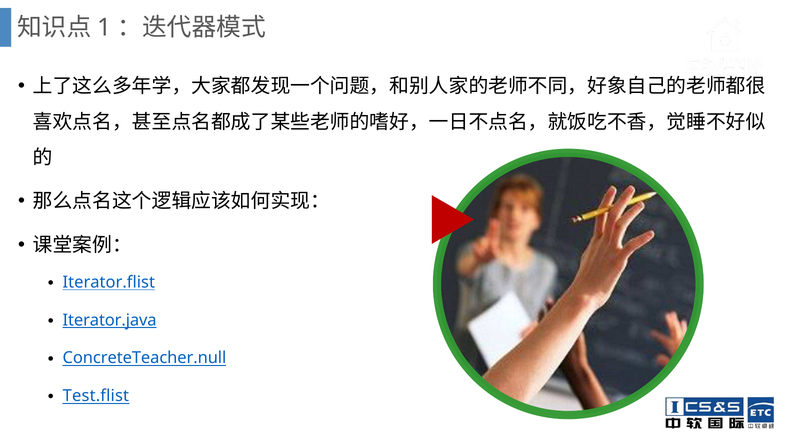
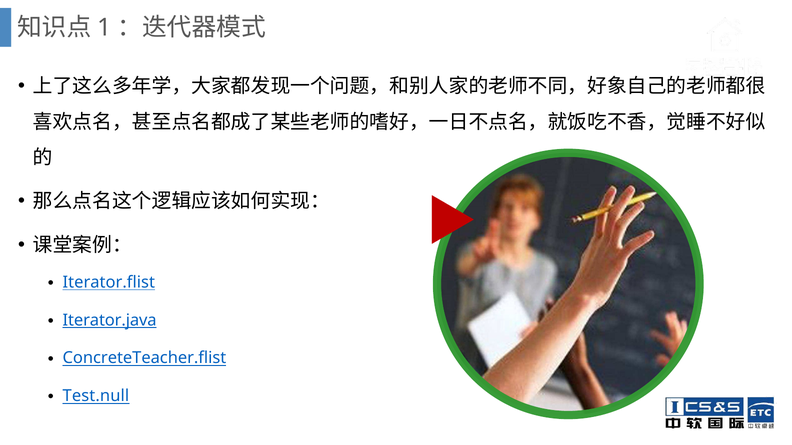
ConcreteTeacher.null: ConcreteTeacher.null -> ConcreteTeacher.flist
Test.flist: Test.flist -> Test.null
